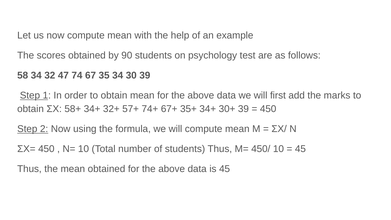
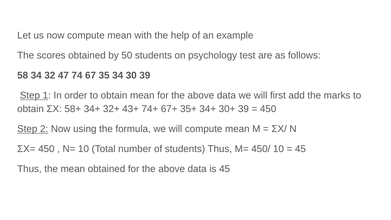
90: 90 -> 50
57+: 57+ -> 43+
